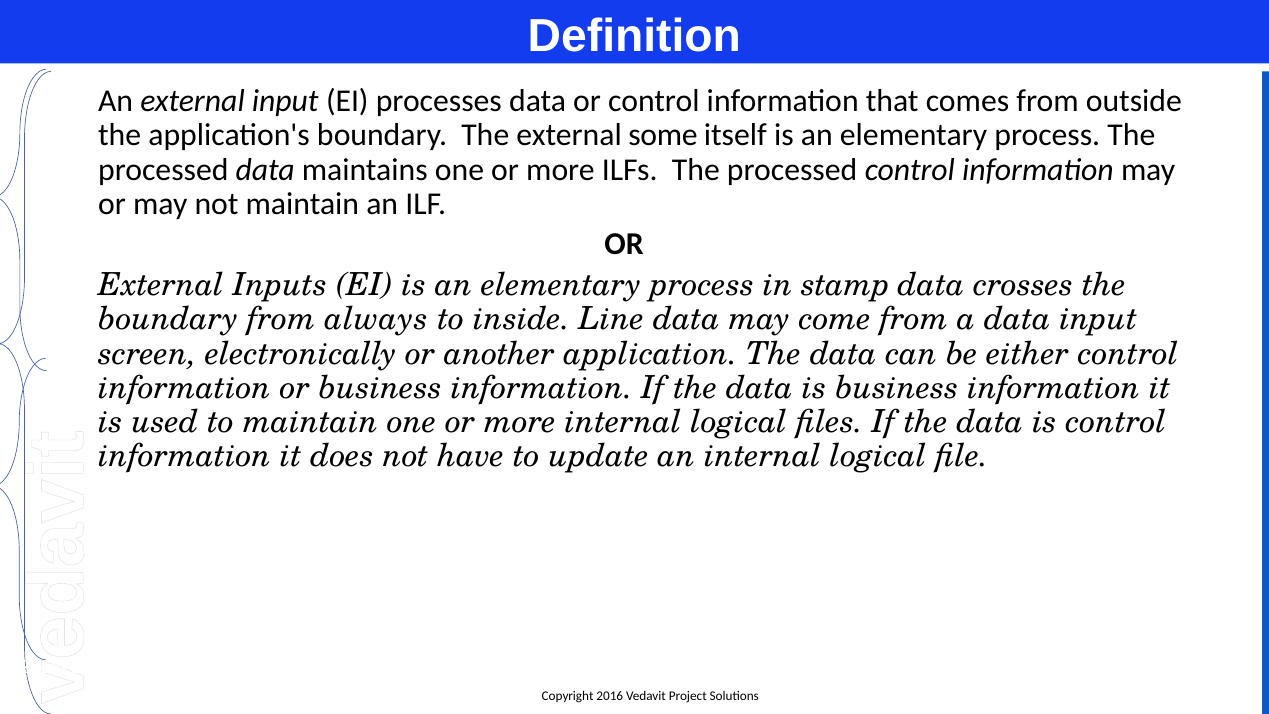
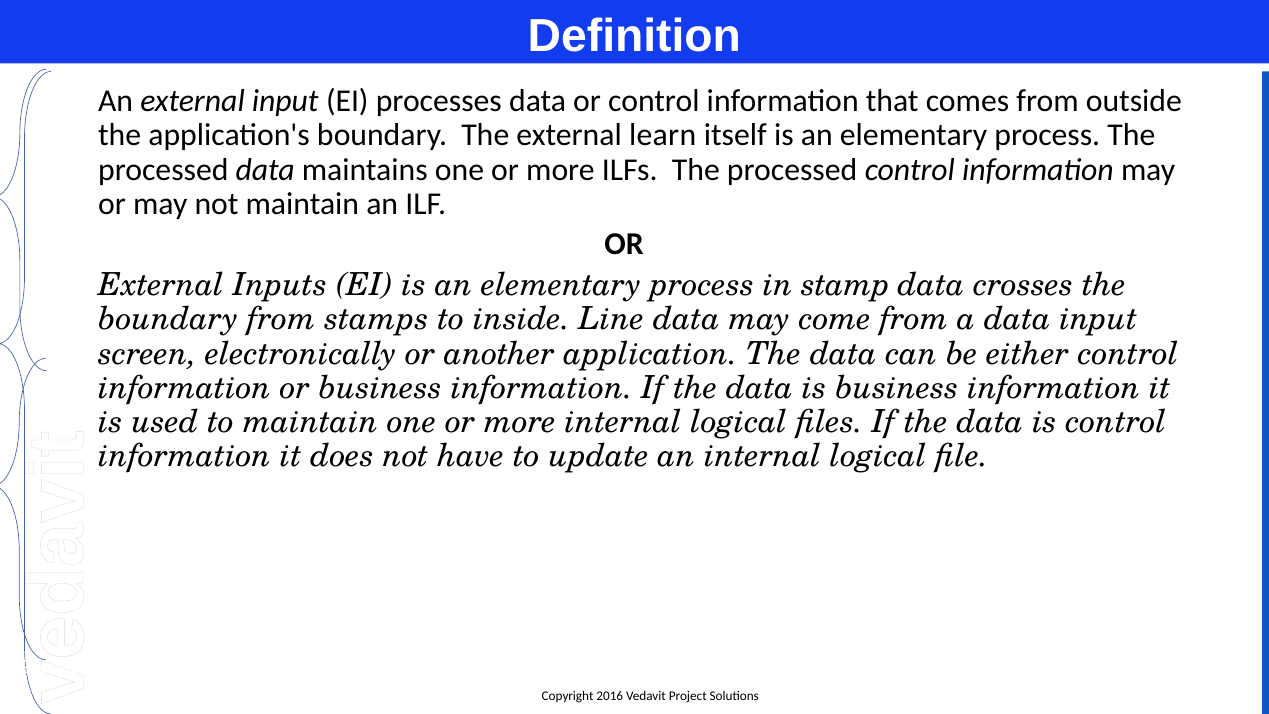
some: some -> learn
always: always -> stamps
